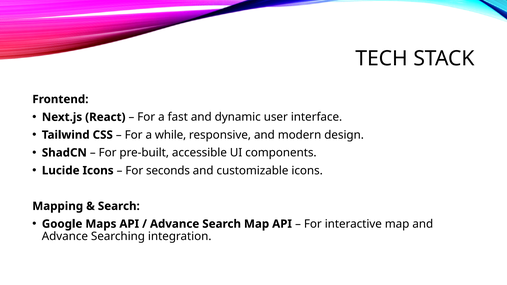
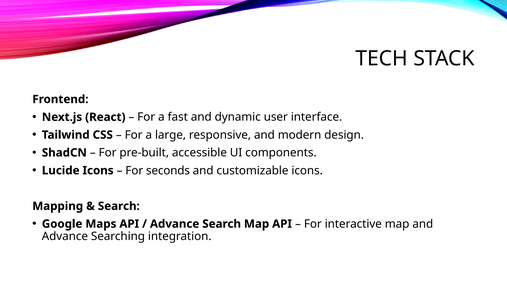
while: while -> large
